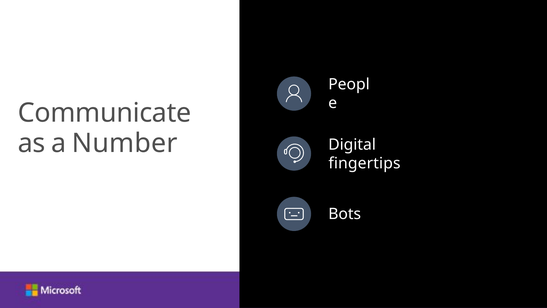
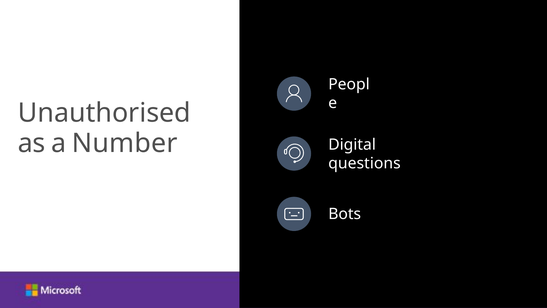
Communicate: Communicate -> Unauthorised
fingertips: fingertips -> questions
